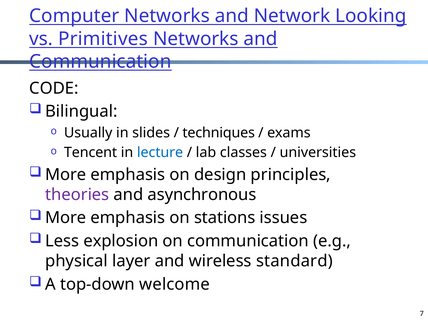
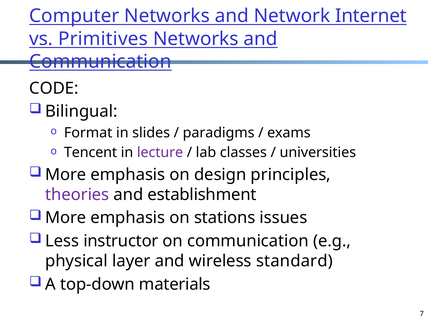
Looking: Looking -> Internet
Usually: Usually -> Format
techniques: techniques -> paradigms
lecture colour: blue -> purple
asynchronous: asynchronous -> establishment
explosion: explosion -> instructor
welcome: welcome -> materials
